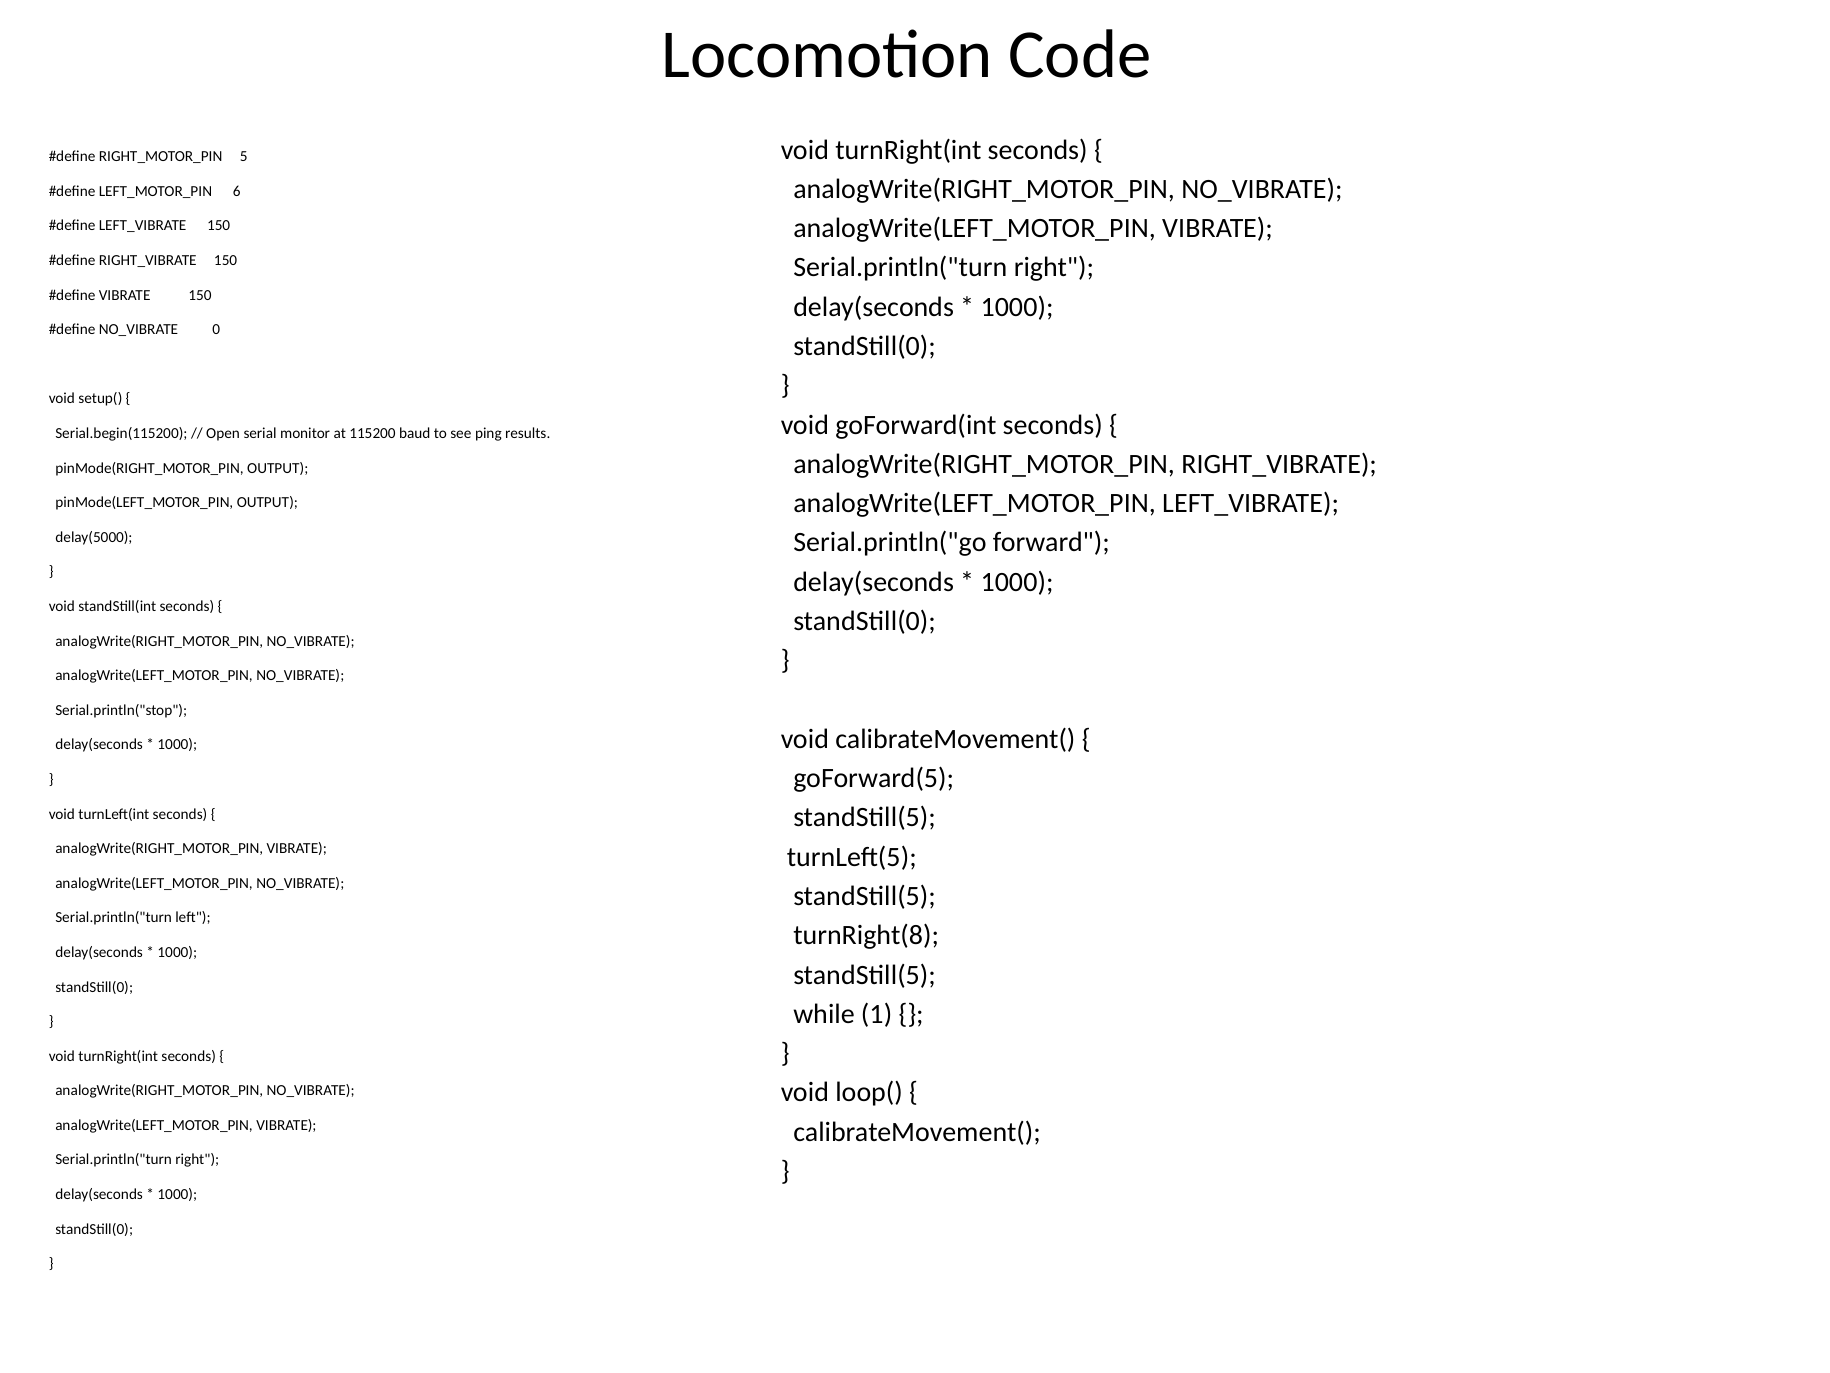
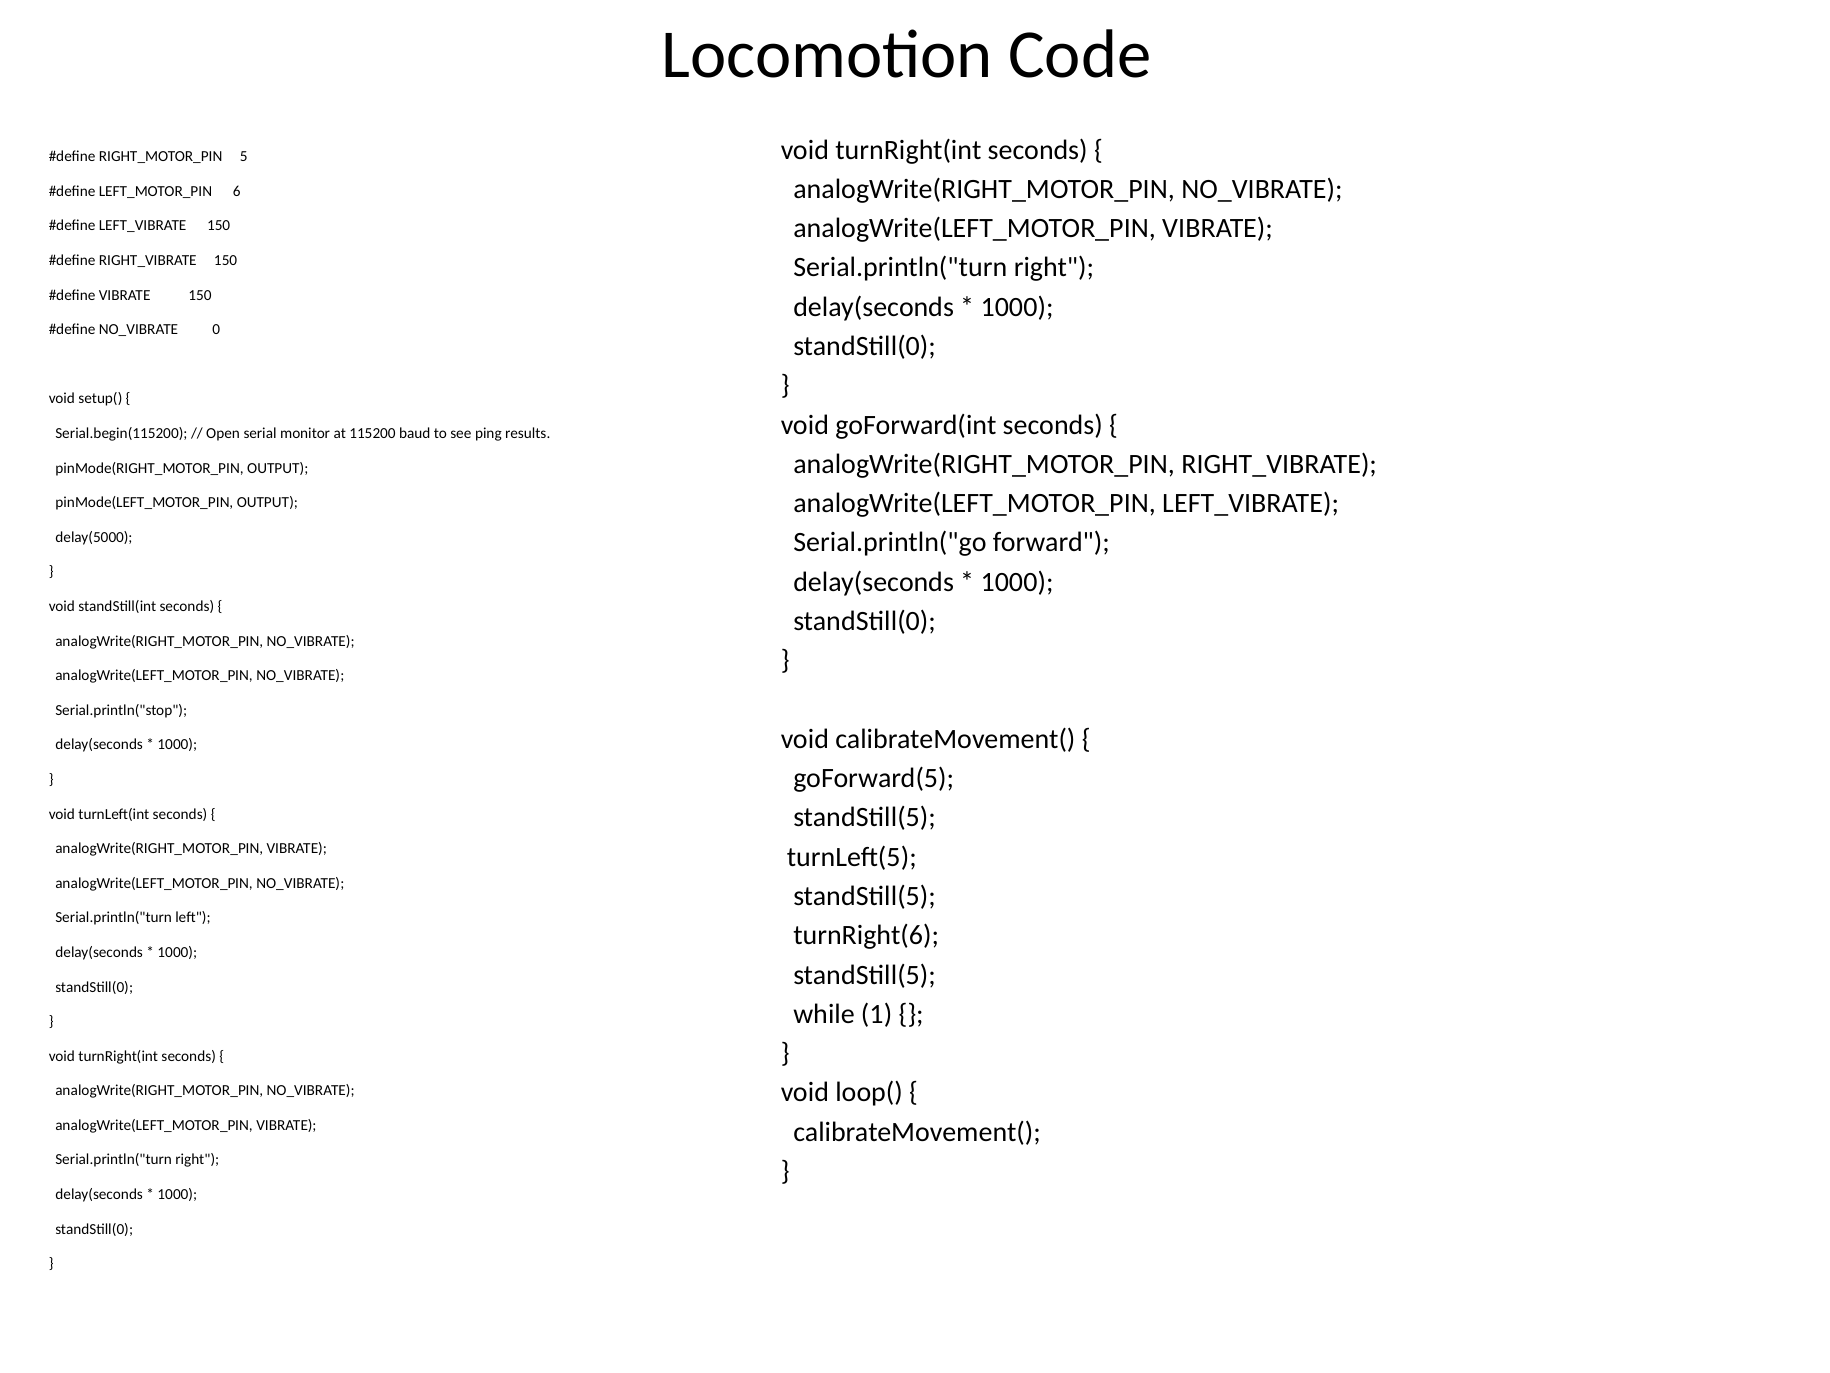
turnRight(8: turnRight(8 -> turnRight(6
